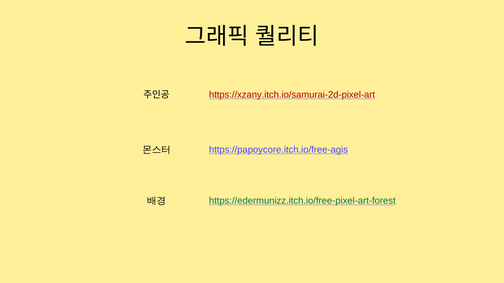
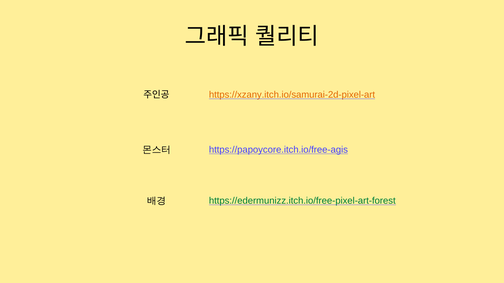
https://xzany.itch.io/samurai-2d-pixel-art colour: red -> orange
